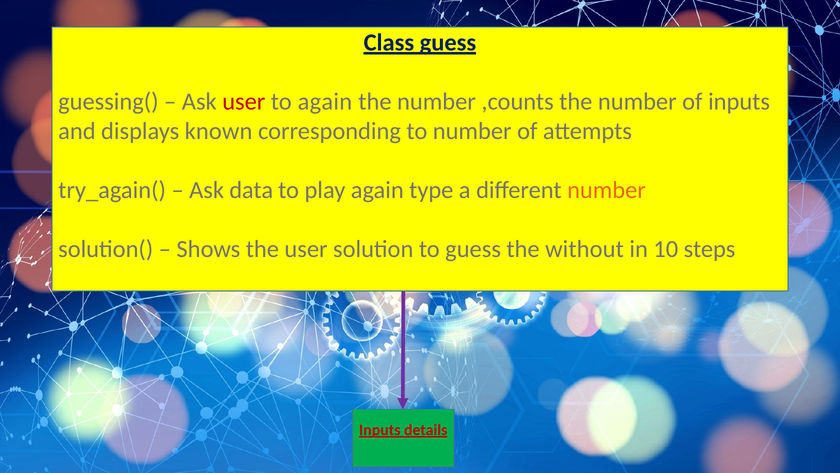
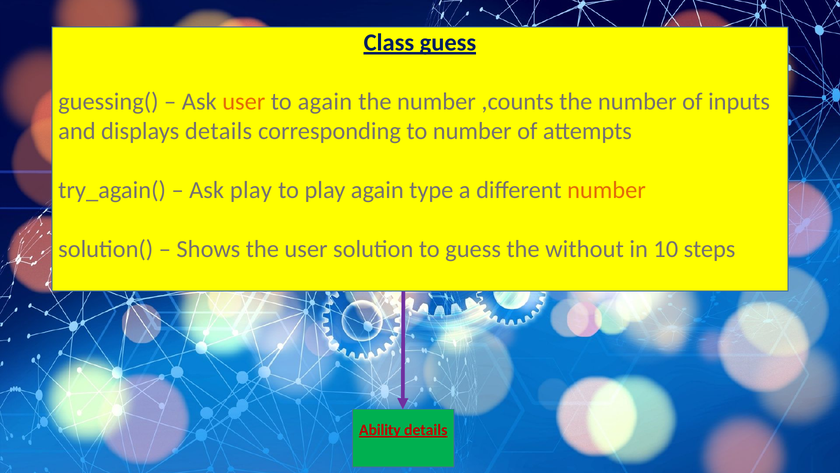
user at (244, 102) colour: red -> orange
displays known: known -> details
Ask data: data -> play
Inputs at (380, 429): Inputs -> Ability
